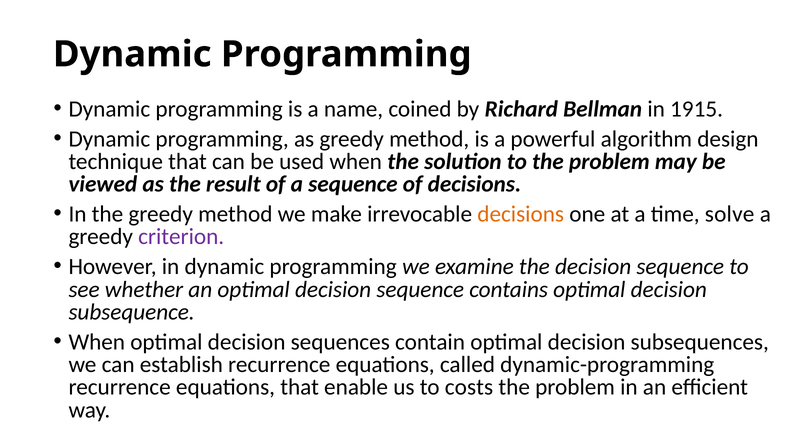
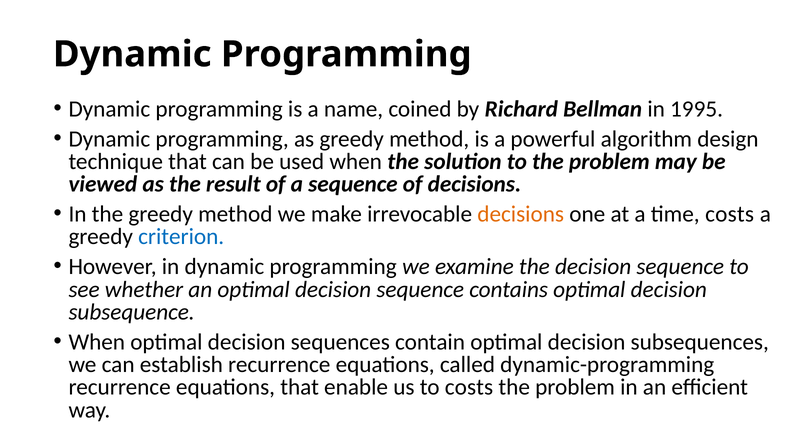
1915: 1915 -> 1995
time solve: solve -> costs
criterion colour: purple -> blue
